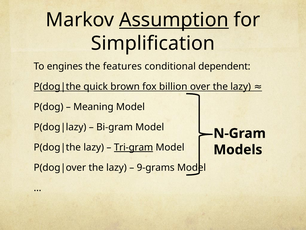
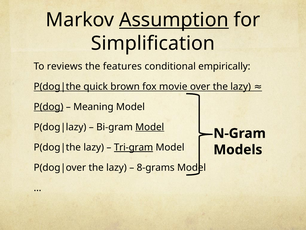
engines: engines -> reviews
dependent: dependent -> empirically
billion: billion -> movie
P(dog underline: none -> present
Model at (150, 127) underline: none -> present
9-grams: 9-grams -> 8-grams
